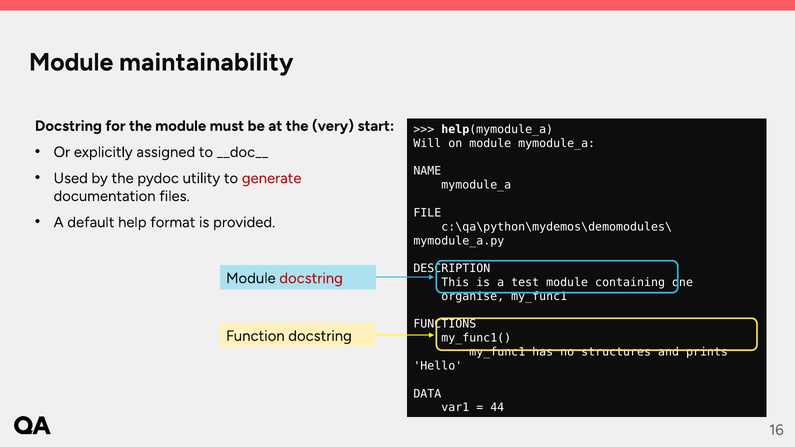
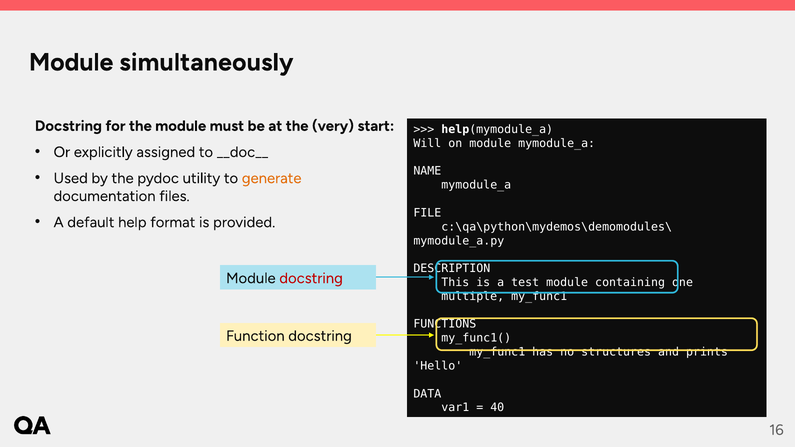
maintainability: maintainability -> simultaneously
generate colour: red -> orange
organise: organise -> multiple
44: 44 -> 40
